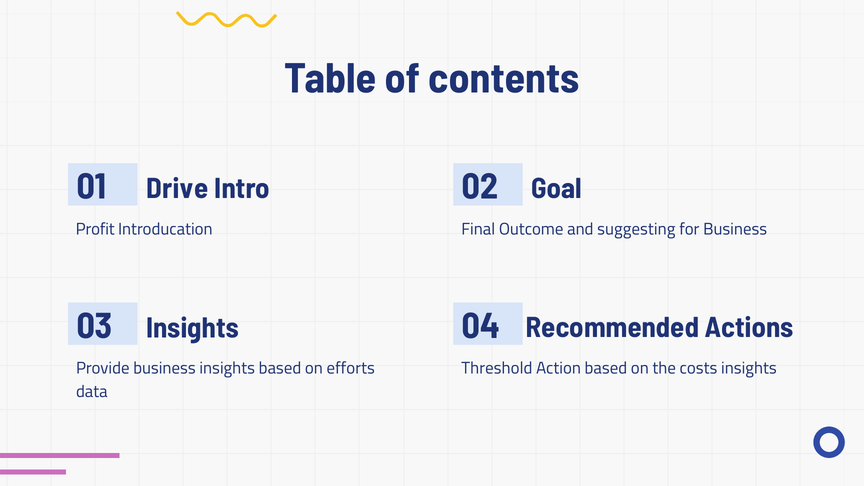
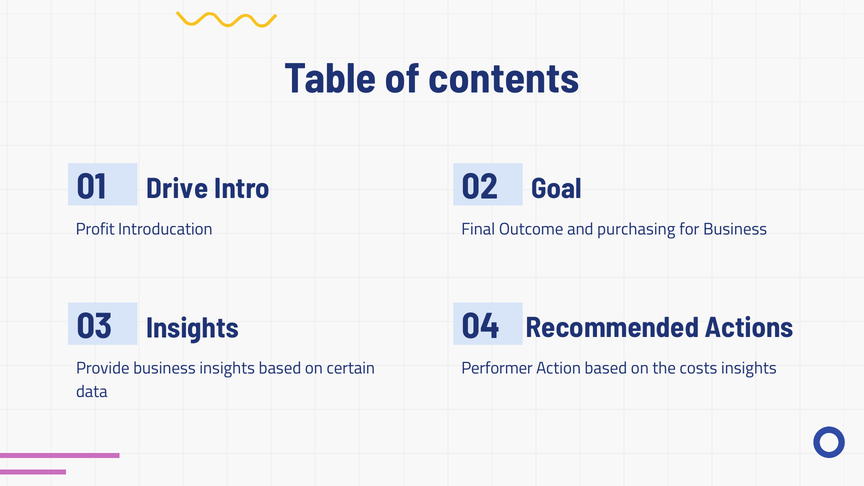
suggesting: suggesting -> purchasing
efforts: efforts -> certain
Threshold: Threshold -> Performer
